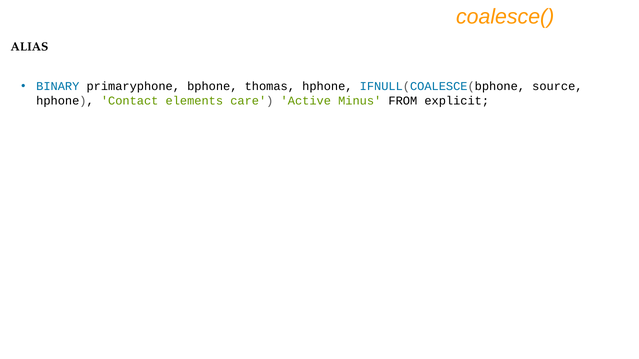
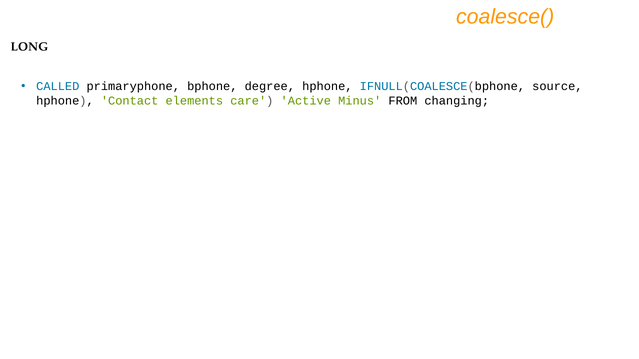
ALIAS: ALIAS -> LONG
BINARY: BINARY -> CALLED
thomas: thomas -> degree
explicit: explicit -> changing
